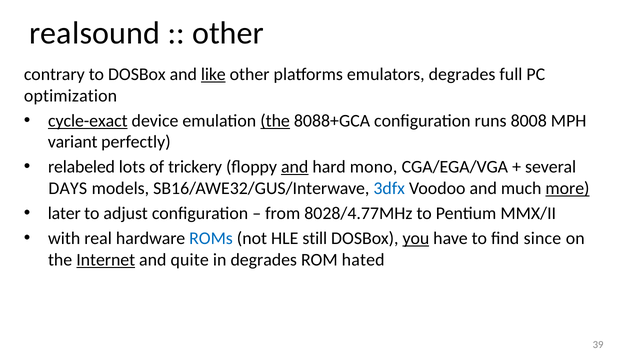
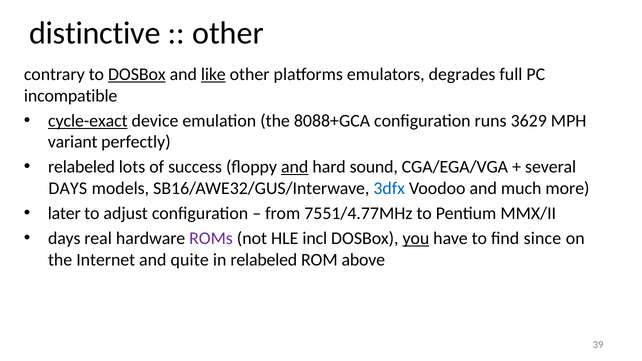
realsound: realsound -> distinctive
DOSBox at (137, 74) underline: none -> present
optimization: optimization -> incompatible
the at (275, 121) underline: present -> none
8008: 8008 -> 3629
trickery: trickery -> success
mono: mono -> sound
more underline: present -> none
8028/4.77MHz: 8028/4.77MHz -> 7551/4.77MHz
with at (64, 238): with -> days
ROMs colour: blue -> purple
still: still -> incl
Internet underline: present -> none
in degrades: degrades -> relabeled
hated: hated -> above
